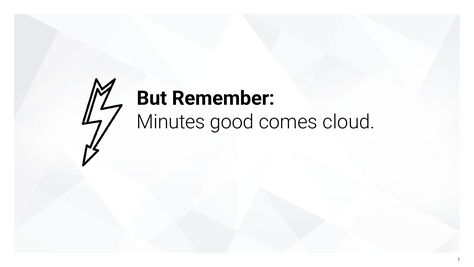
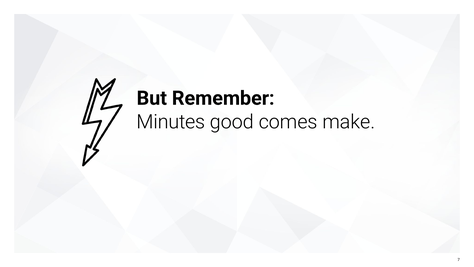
cloud: cloud -> make
